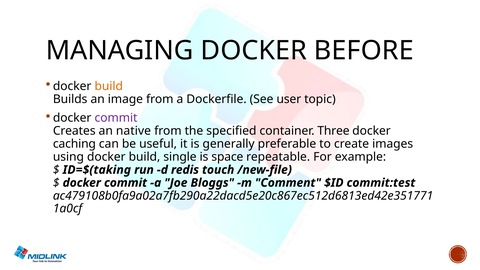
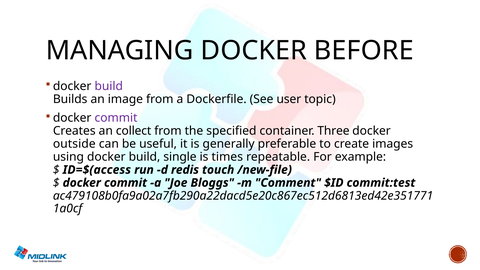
build at (109, 86) colour: orange -> purple
native: native -> collect
caching: caching -> outside
space: space -> times
ID=$(taking: ID=$(taking -> ID=$(access
